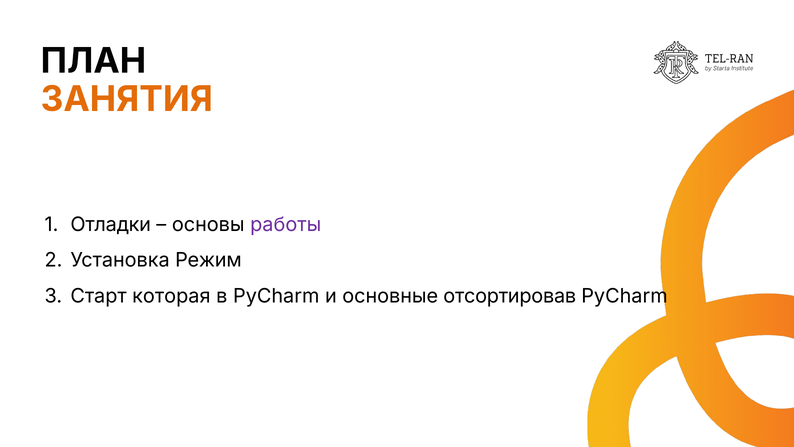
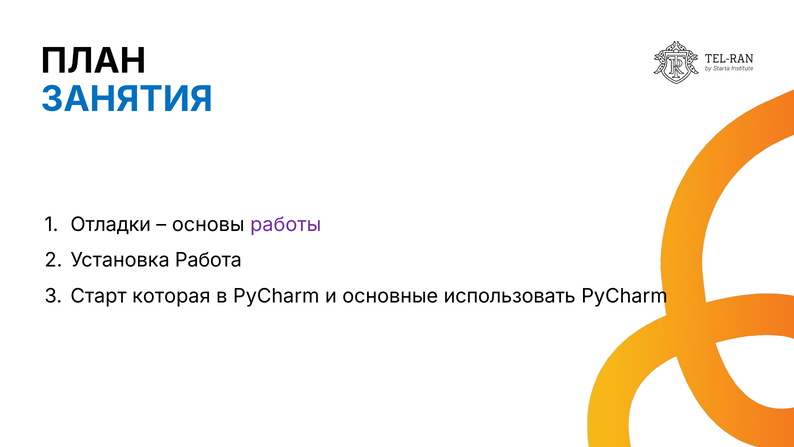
ЗАНЯТИЯ colour: orange -> blue
Режим: Режим -> Работа
отсортировав: отсортировав -> использовать
